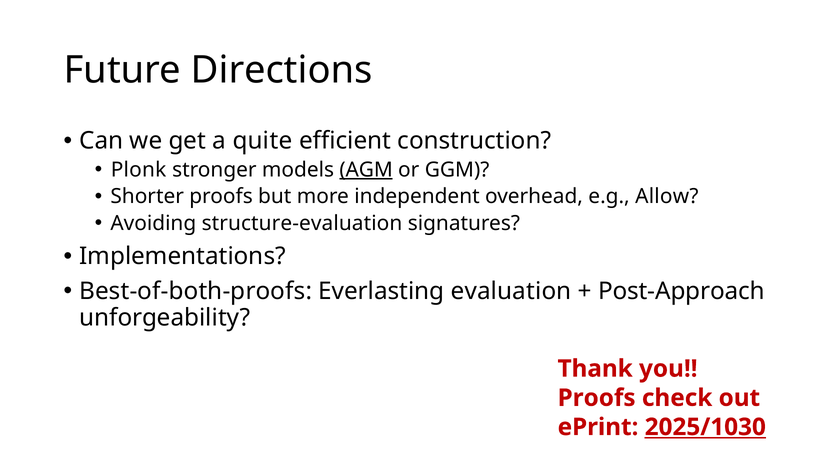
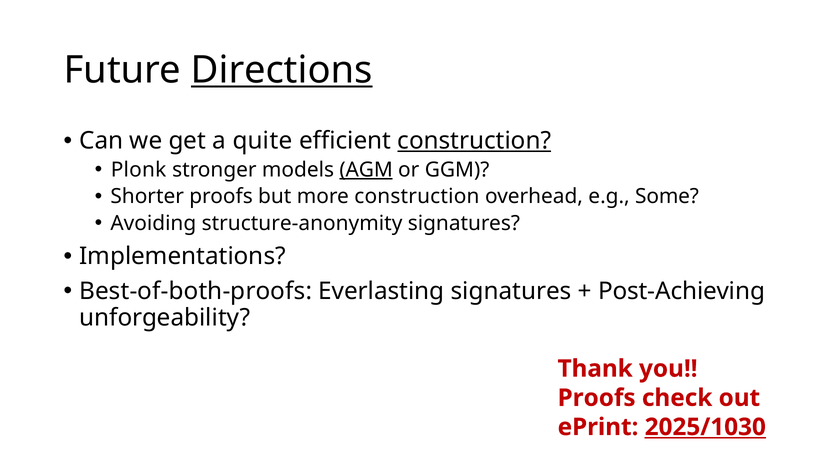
Directions underline: none -> present
construction at (474, 141) underline: none -> present
more independent: independent -> construction
Allow: Allow -> Some
structure-evaluation: structure-evaluation -> structure-anonymity
Everlasting evaluation: evaluation -> signatures
Post-Approach: Post-Approach -> Post-Achieving
